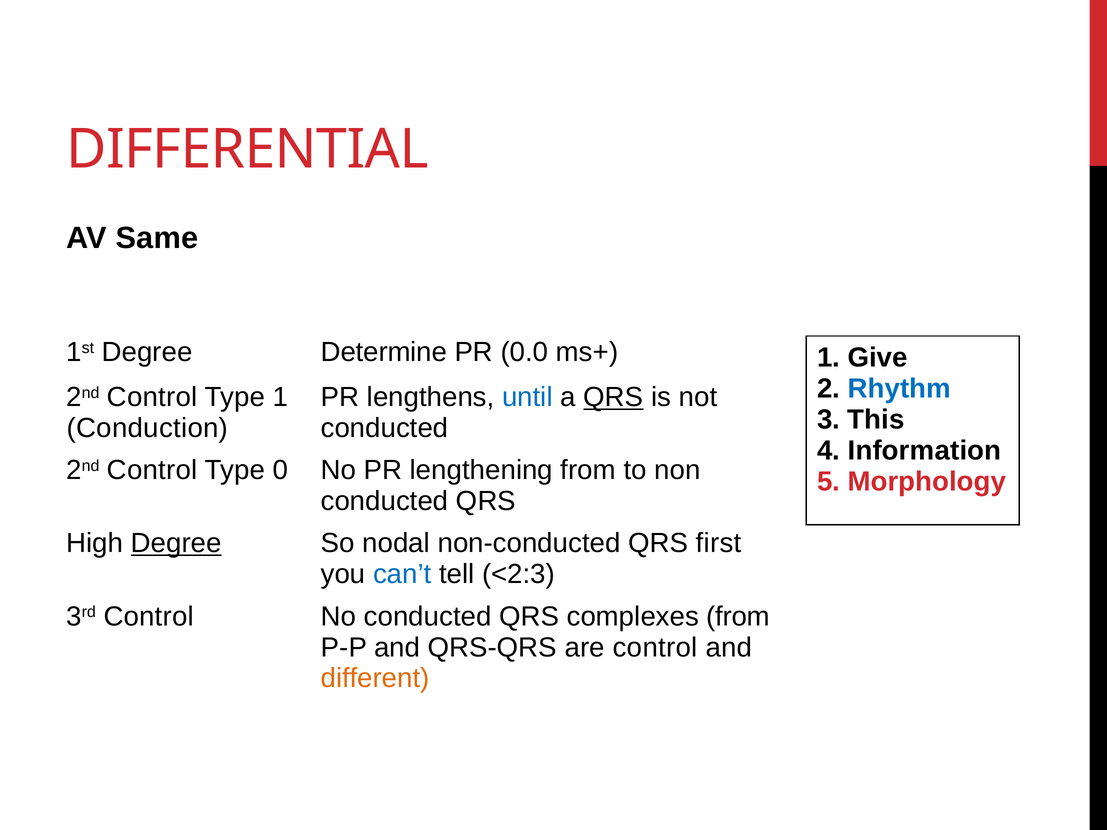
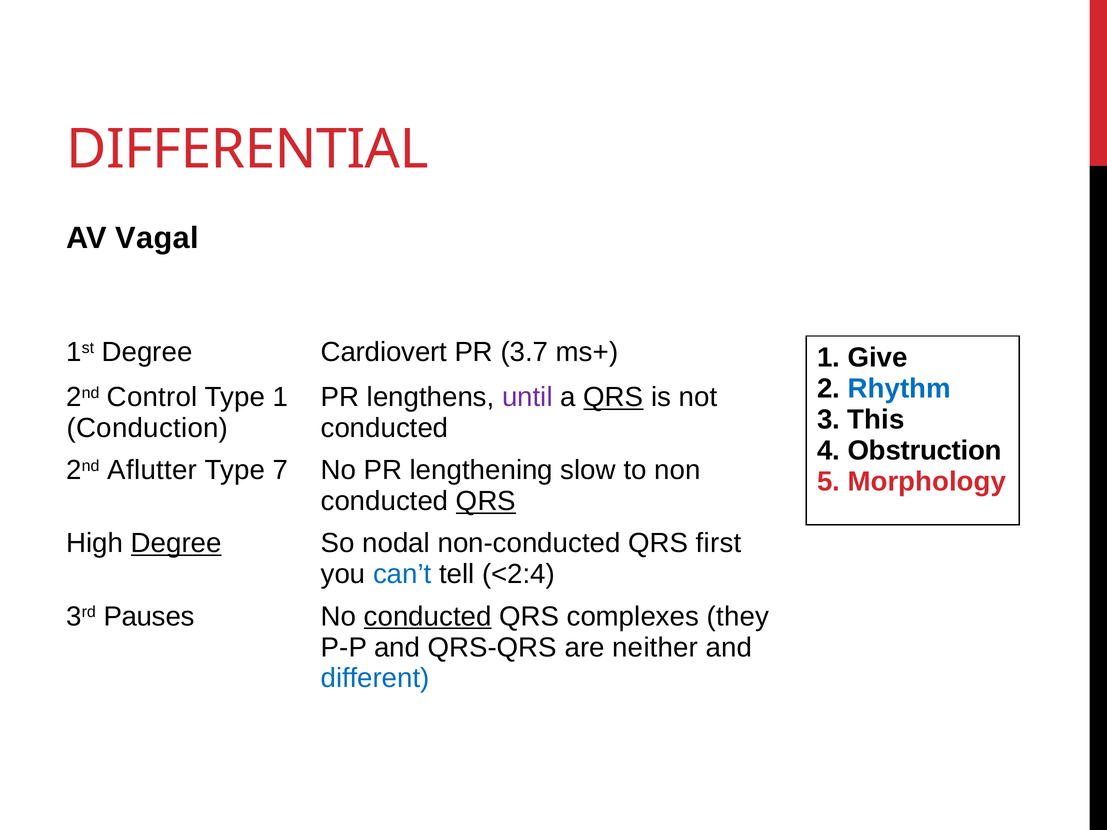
Same: Same -> Vagal
Determine: Determine -> Cardiovert
0.0: 0.0 -> 3.7
until colour: blue -> purple
Information: Information -> Obstruction
Control at (152, 470): Control -> Aflutter
0: 0 -> 7
lengthening from: from -> slow
QRS at (486, 501) underline: none -> present
<2:3: <2:3 -> <2:4
3rd Control: Control -> Pauses
conducted at (428, 617) underline: none -> present
complexes from: from -> they
are control: control -> neither
different colour: orange -> blue
